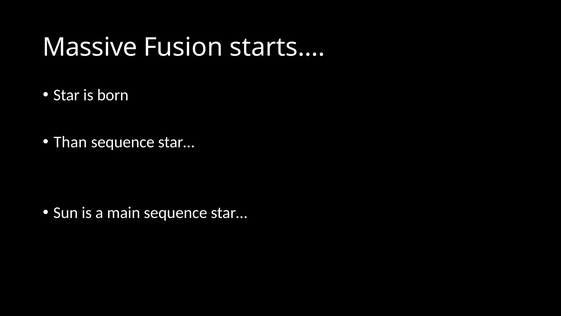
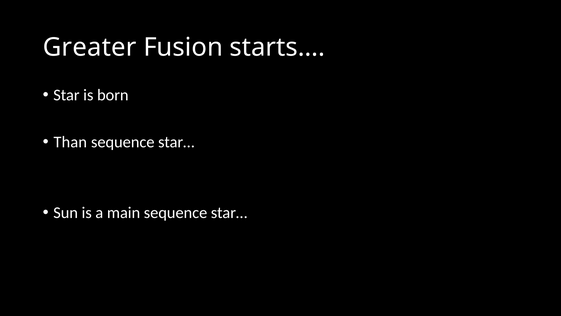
Massive: Massive -> Greater
